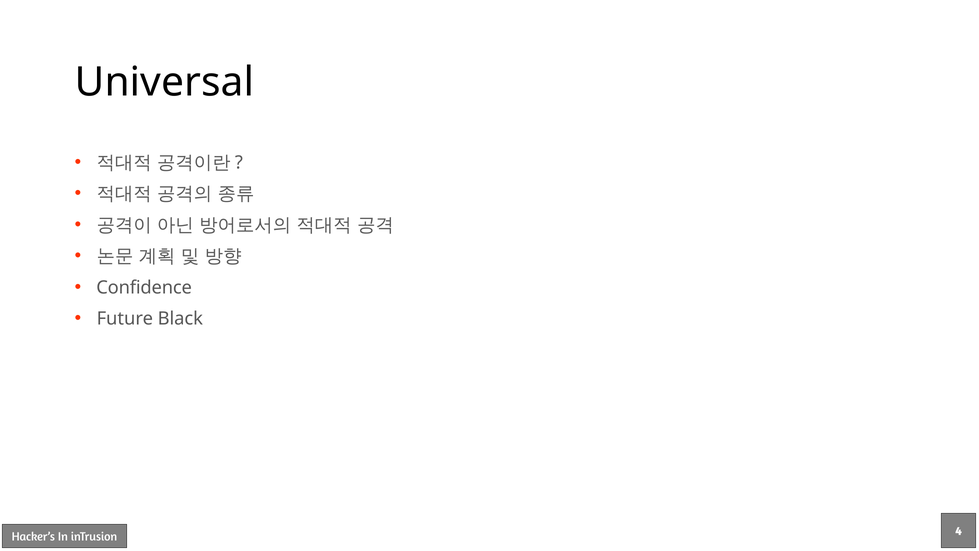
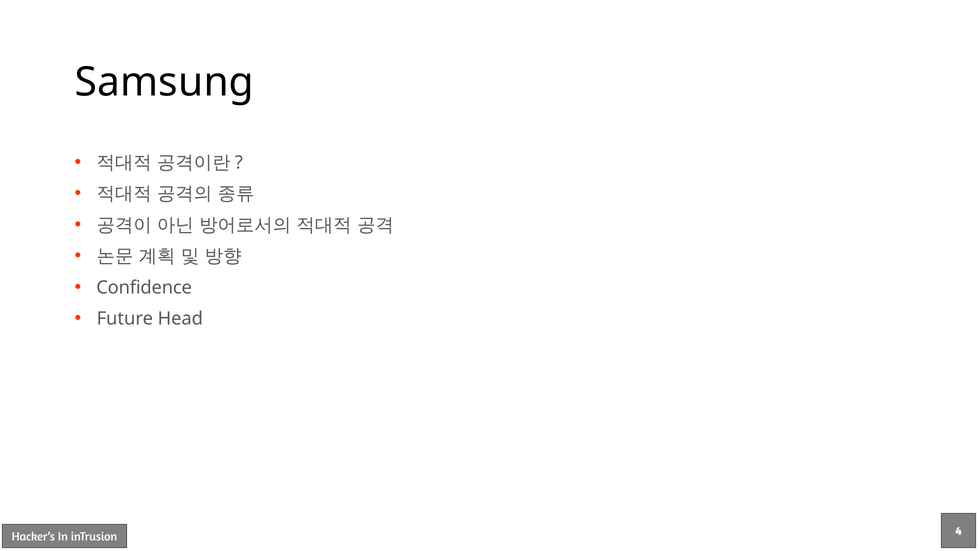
Universal: Universal -> Samsung
Black: Black -> Head
